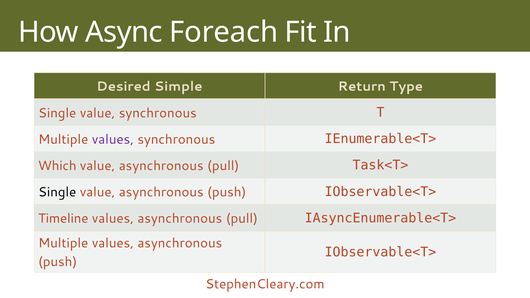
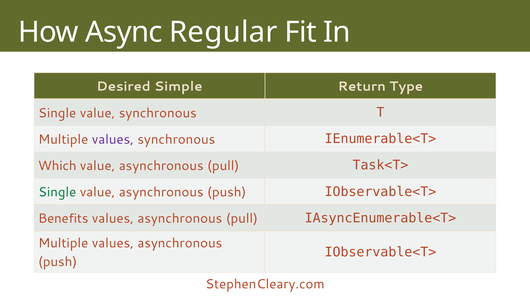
Foreach: Foreach -> Regular
Single at (57, 192) colour: black -> green
Timeline: Timeline -> Benefits
